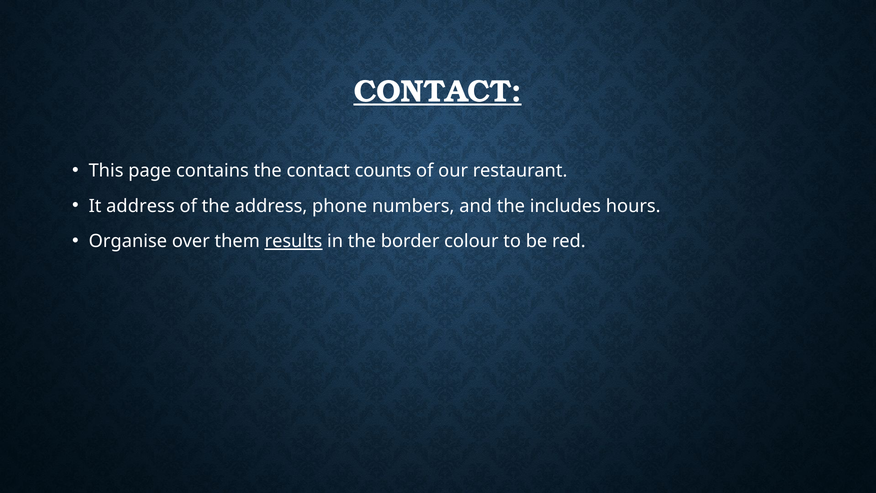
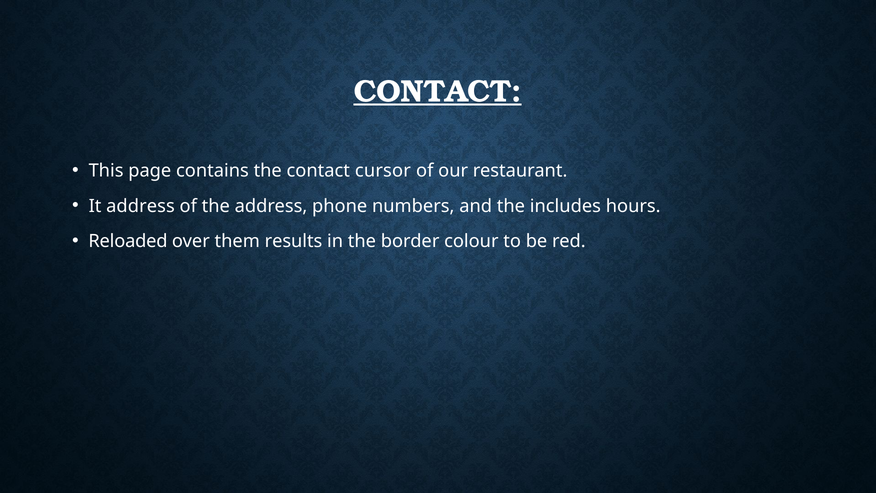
counts: counts -> cursor
Organise: Organise -> Reloaded
results underline: present -> none
